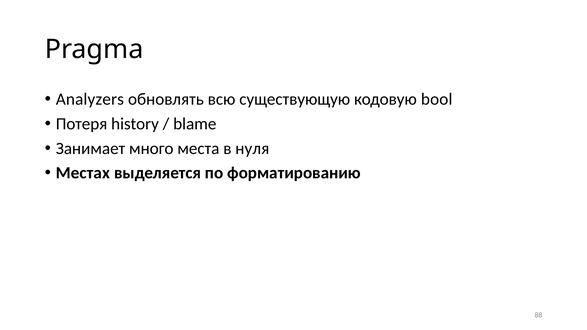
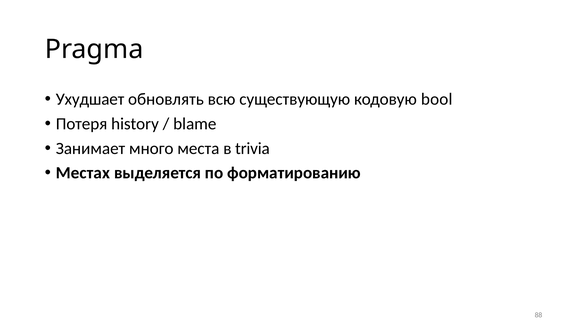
Analyzers: Analyzers -> Ухудшает
нуля: нуля -> trivia
